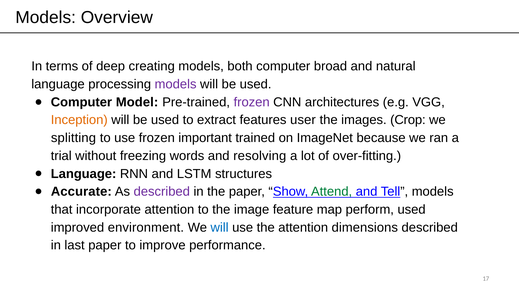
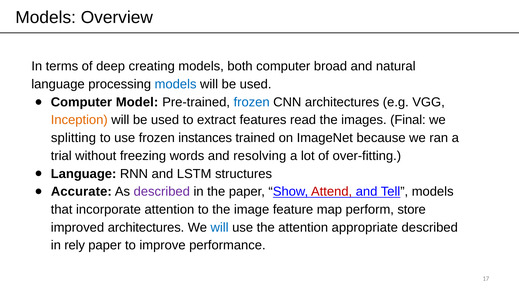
models at (176, 84) colour: purple -> blue
frozen at (252, 102) colour: purple -> blue
user: user -> read
Crop: Crop -> Final
important: important -> instances
Attend colour: green -> red
perform used: used -> store
improved environment: environment -> architectures
dimensions: dimensions -> appropriate
last: last -> rely
